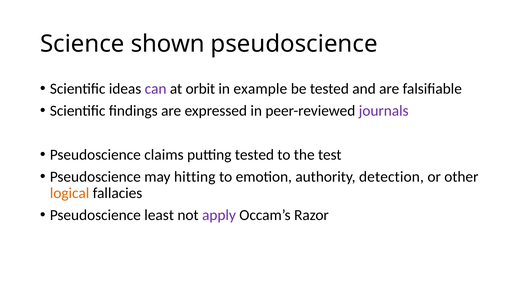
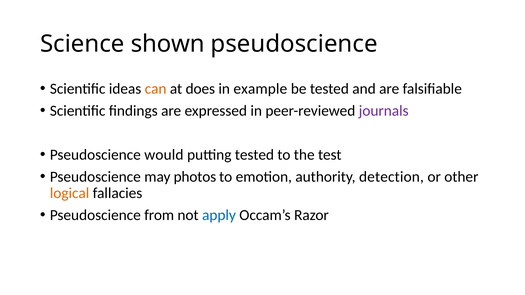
can colour: purple -> orange
orbit: orbit -> does
claims: claims -> would
hitting: hitting -> photos
least: least -> from
apply colour: purple -> blue
